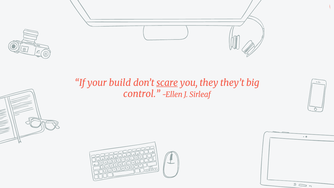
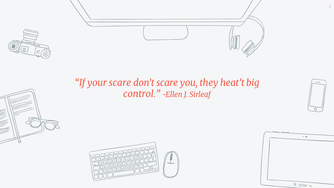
your build: build -> scare
scare at (167, 83) underline: present -> none
they’t: they’t -> heat’t
